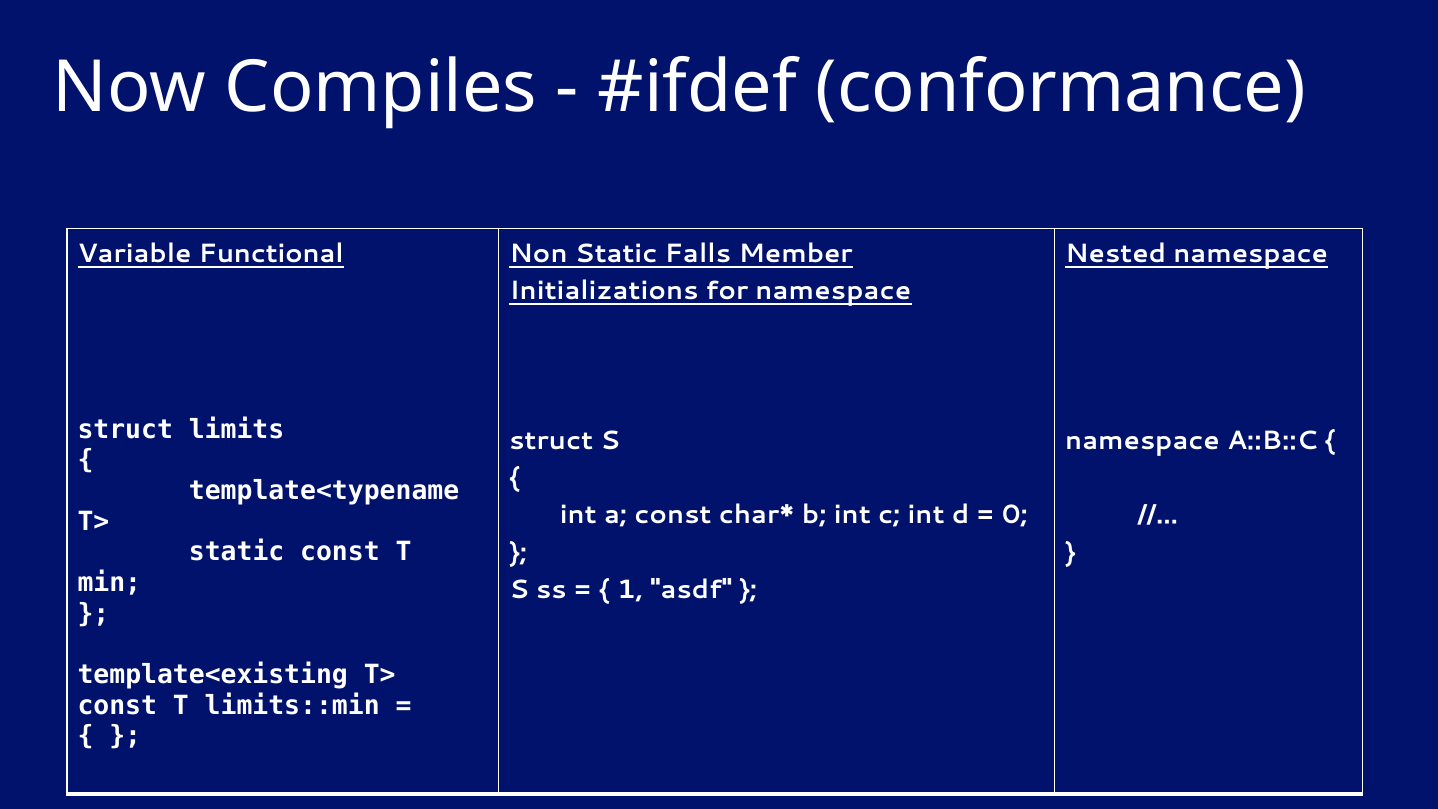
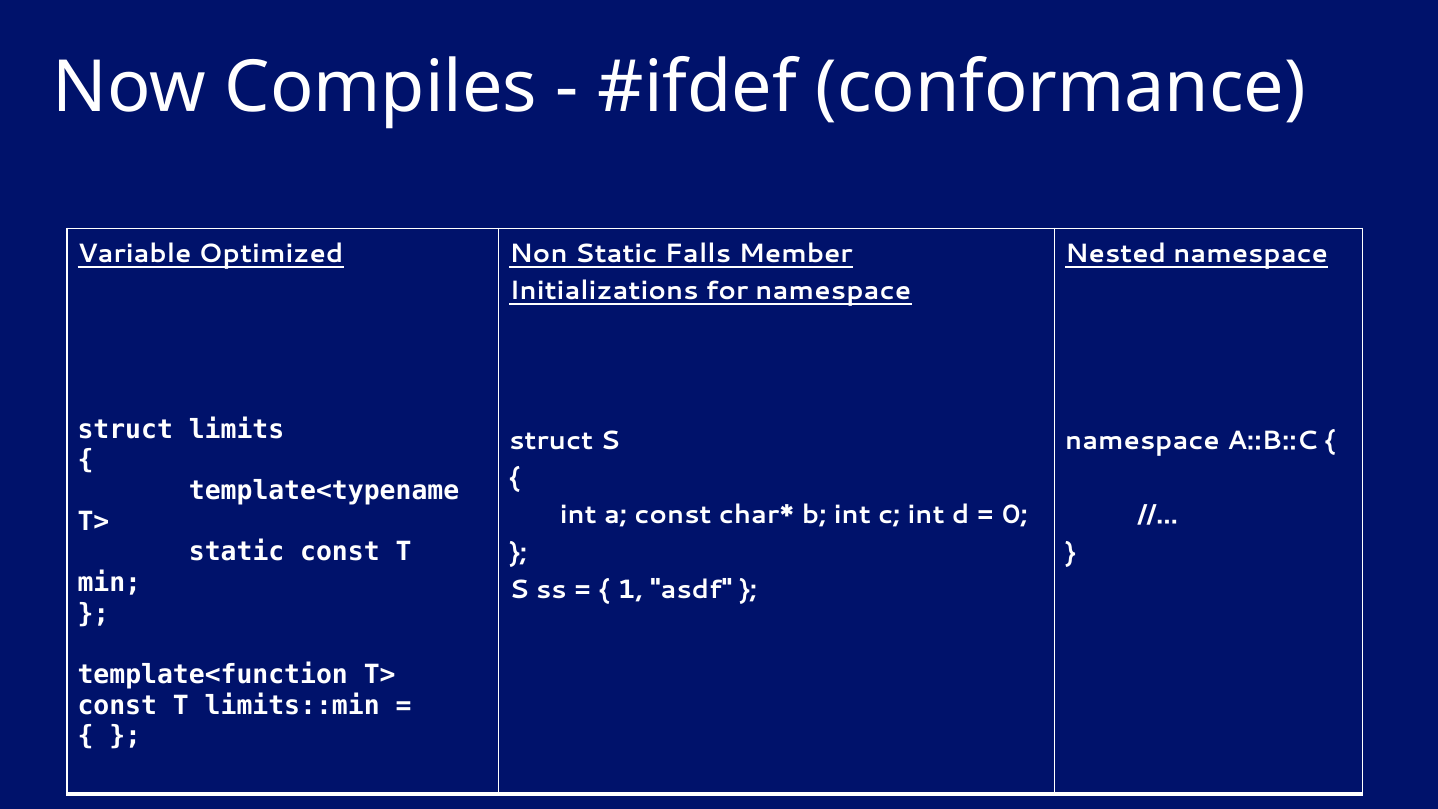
Functional: Functional -> Optimized
template<existing: template<existing -> template<function
